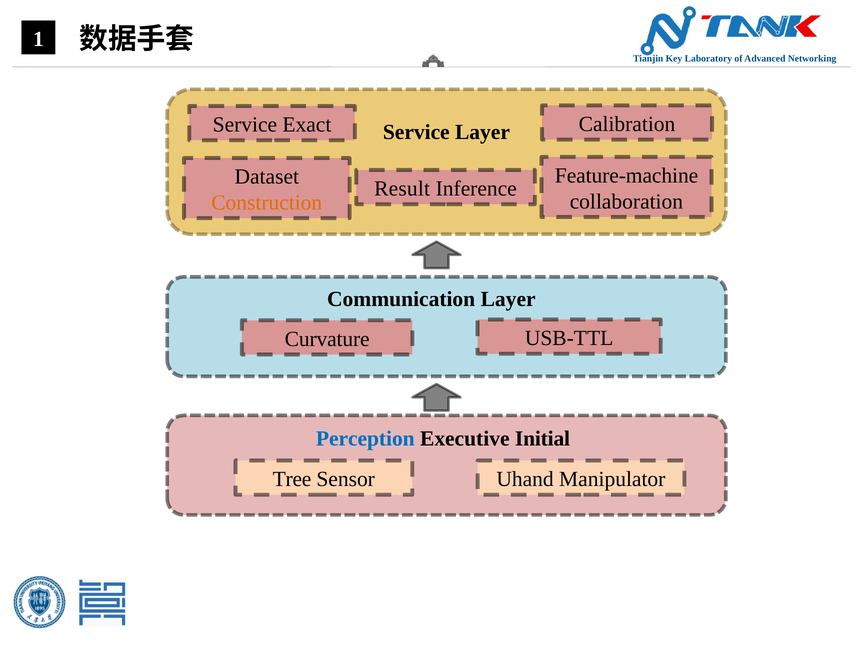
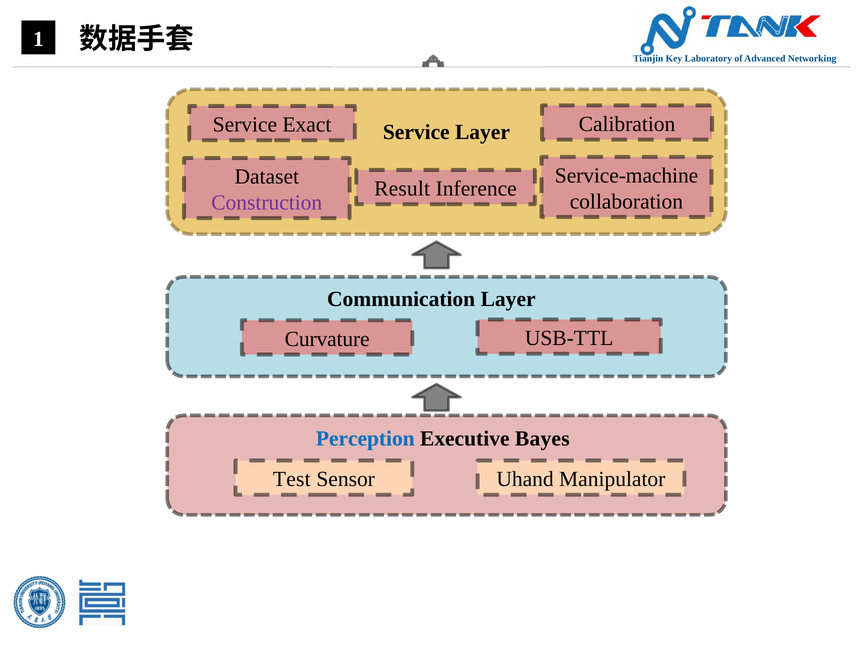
Feature-machine: Feature-machine -> Service-machine
Construction colour: orange -> purple
Initial: Initial -> Bayes
Tree: Tree -> Test
